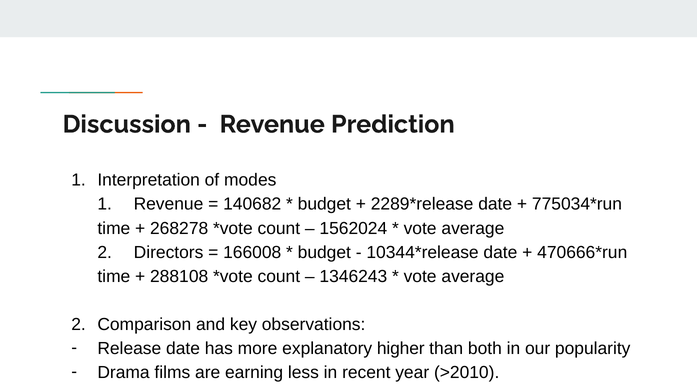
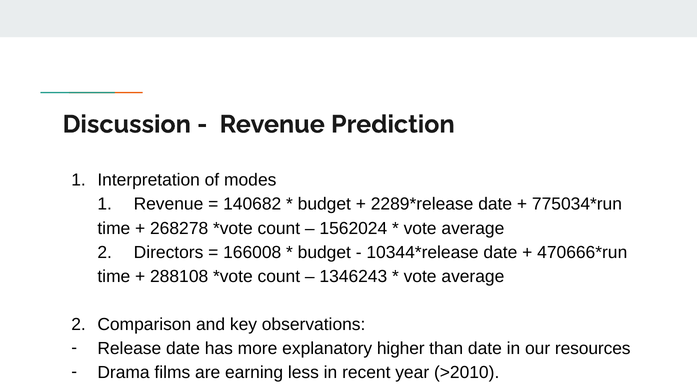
than both: both -> date
popularity: popularity -> resources
